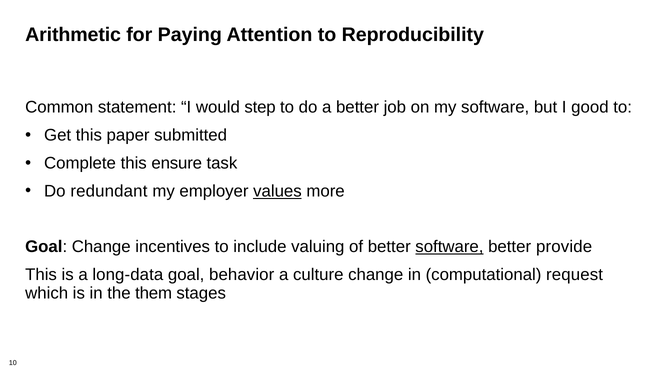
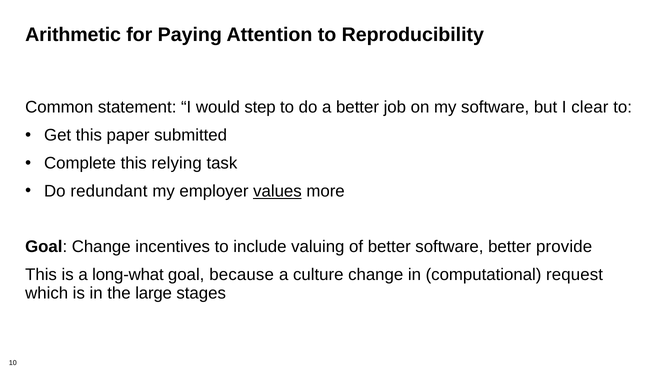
good: good -> clear
ensure: ensure -> relying
software at (449, 247) underline: present -> none
long-data: long-data -> long-what
behavior: behavior -> because
them: them -> large
